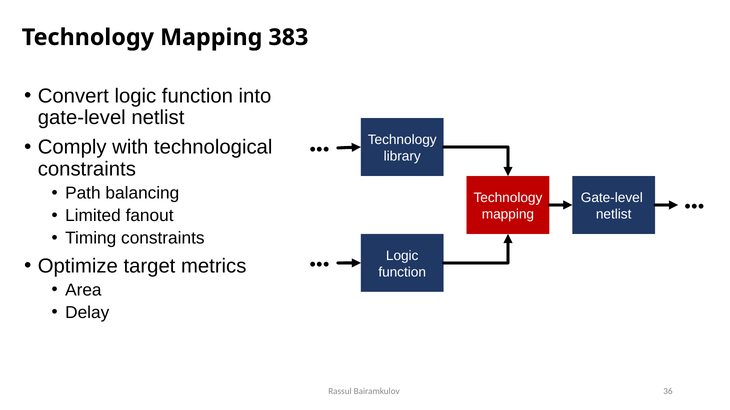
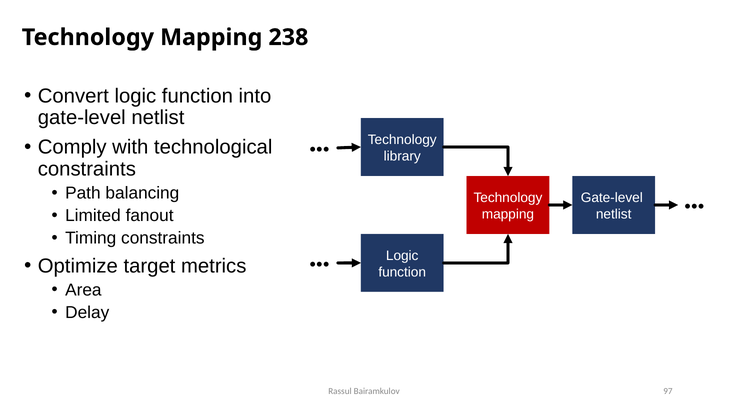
383: 383 -> 238
36: 36 -> 97
